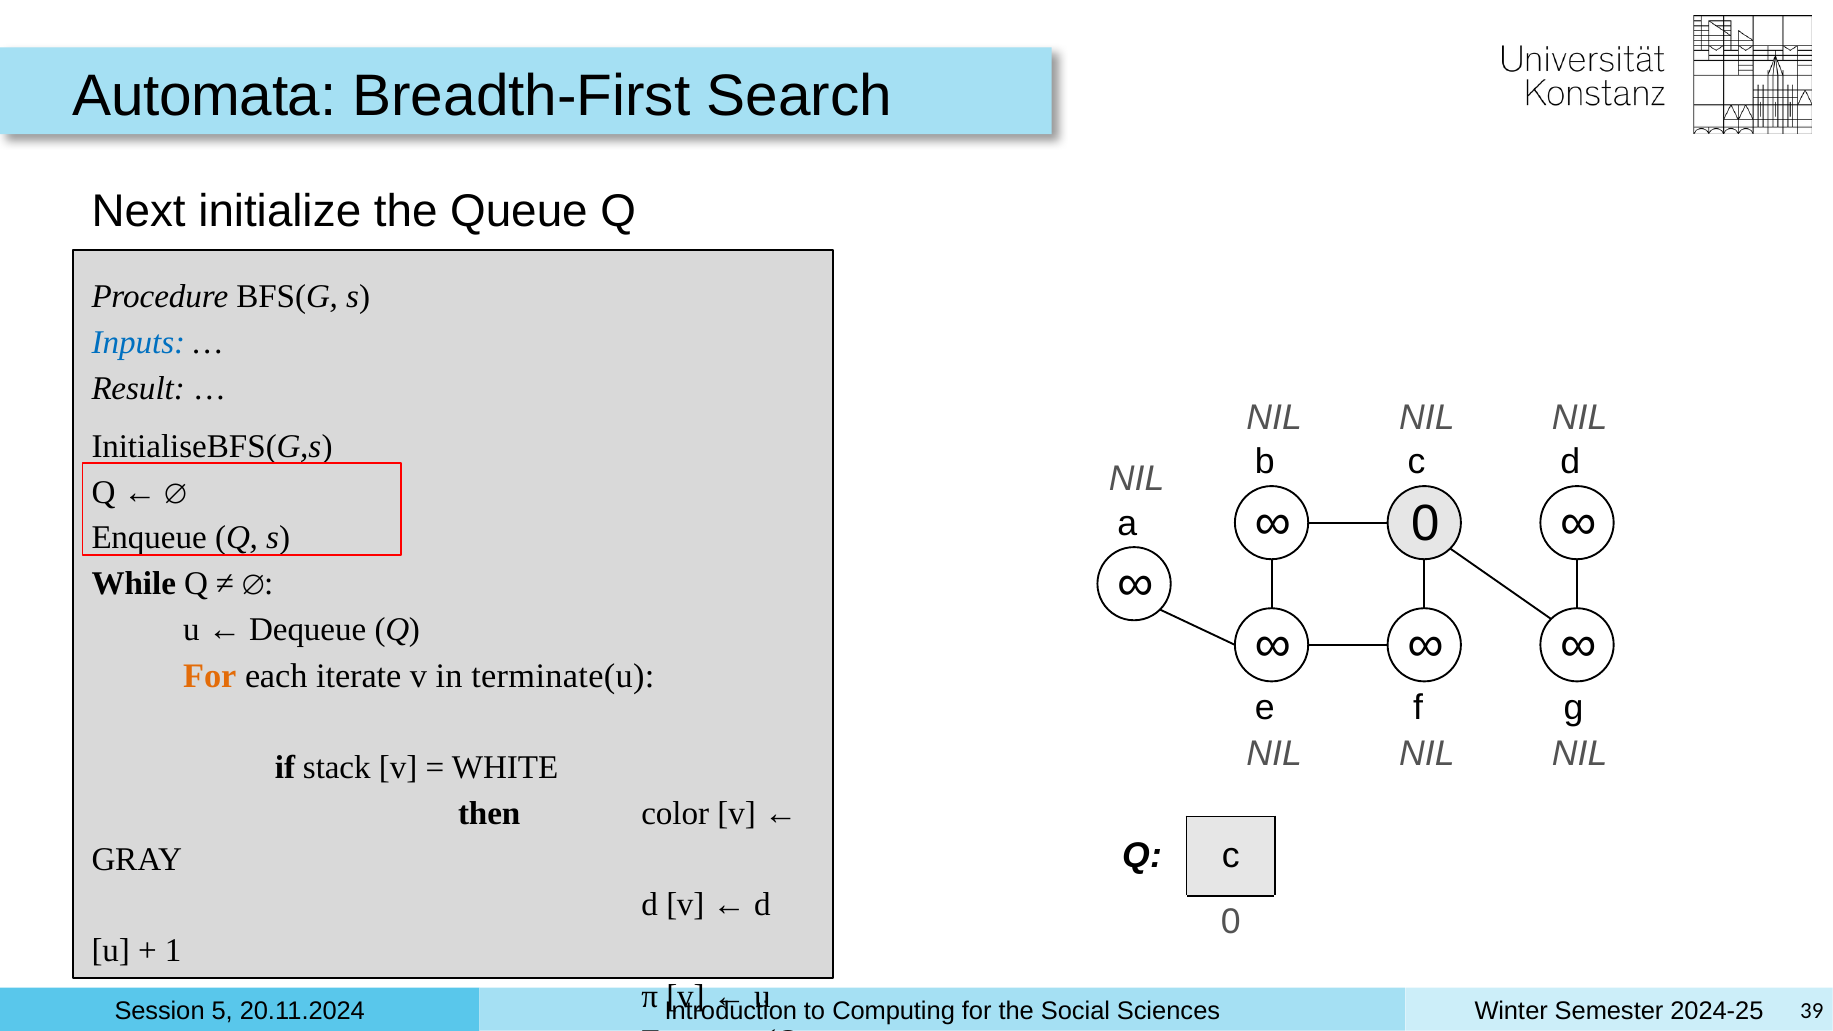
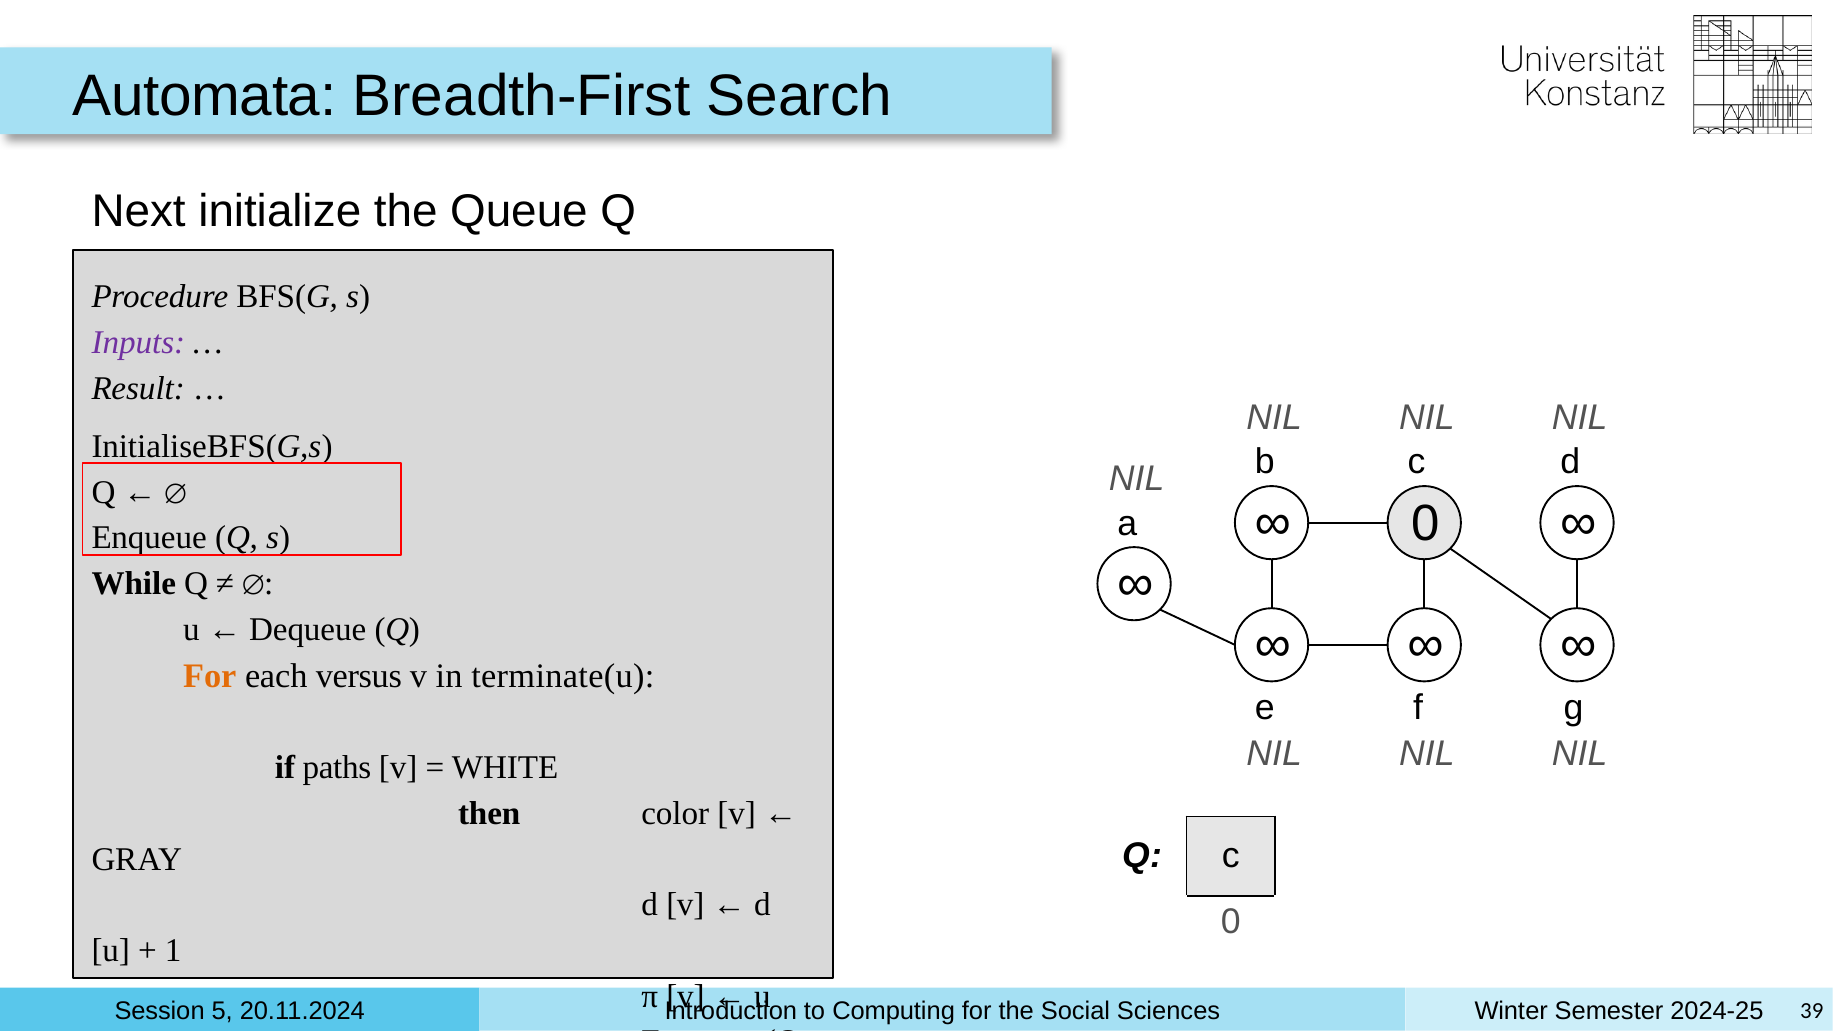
Inputs colour: blue -> purple
iterate: iterate -> versus
stack: stack -> paths
